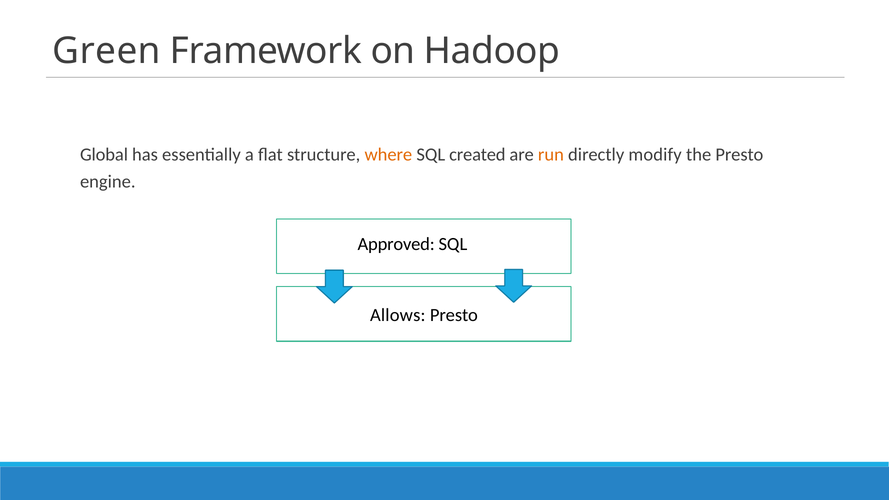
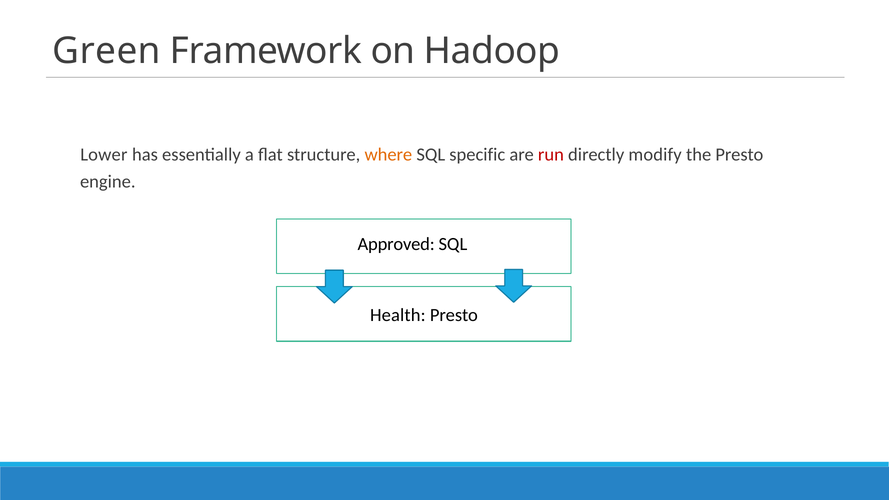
Global: Global -> Lower
created: created -> specific
run colour: orange -> red
Allows: Allows -> Health
